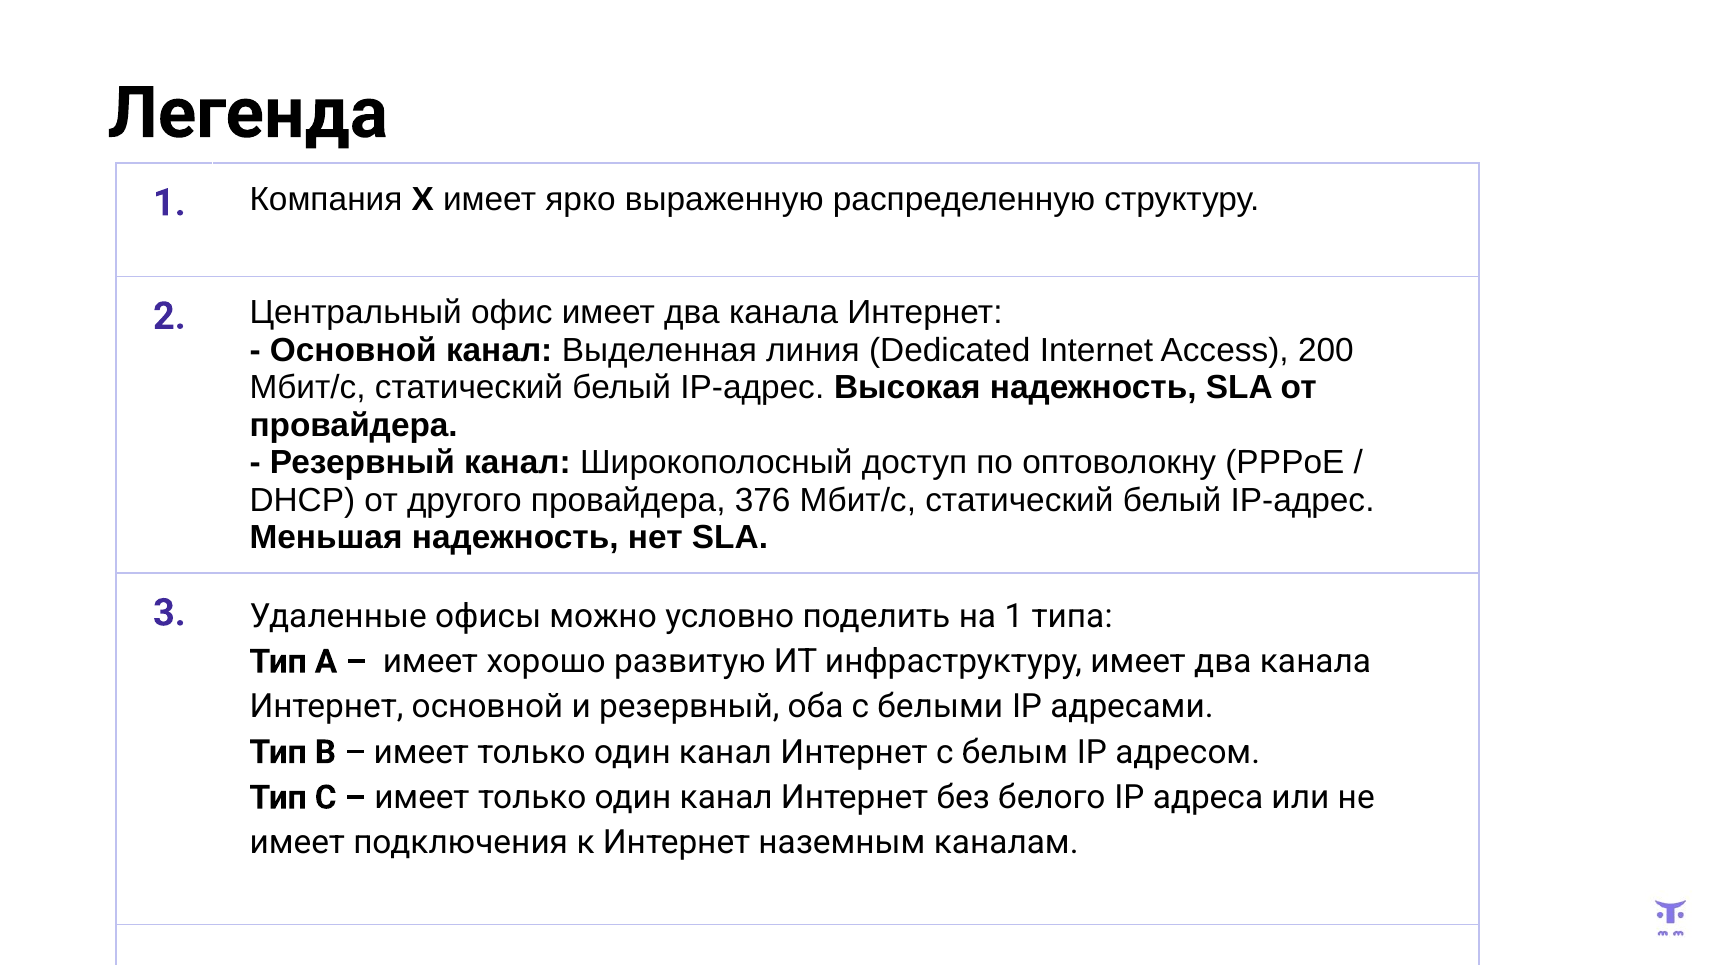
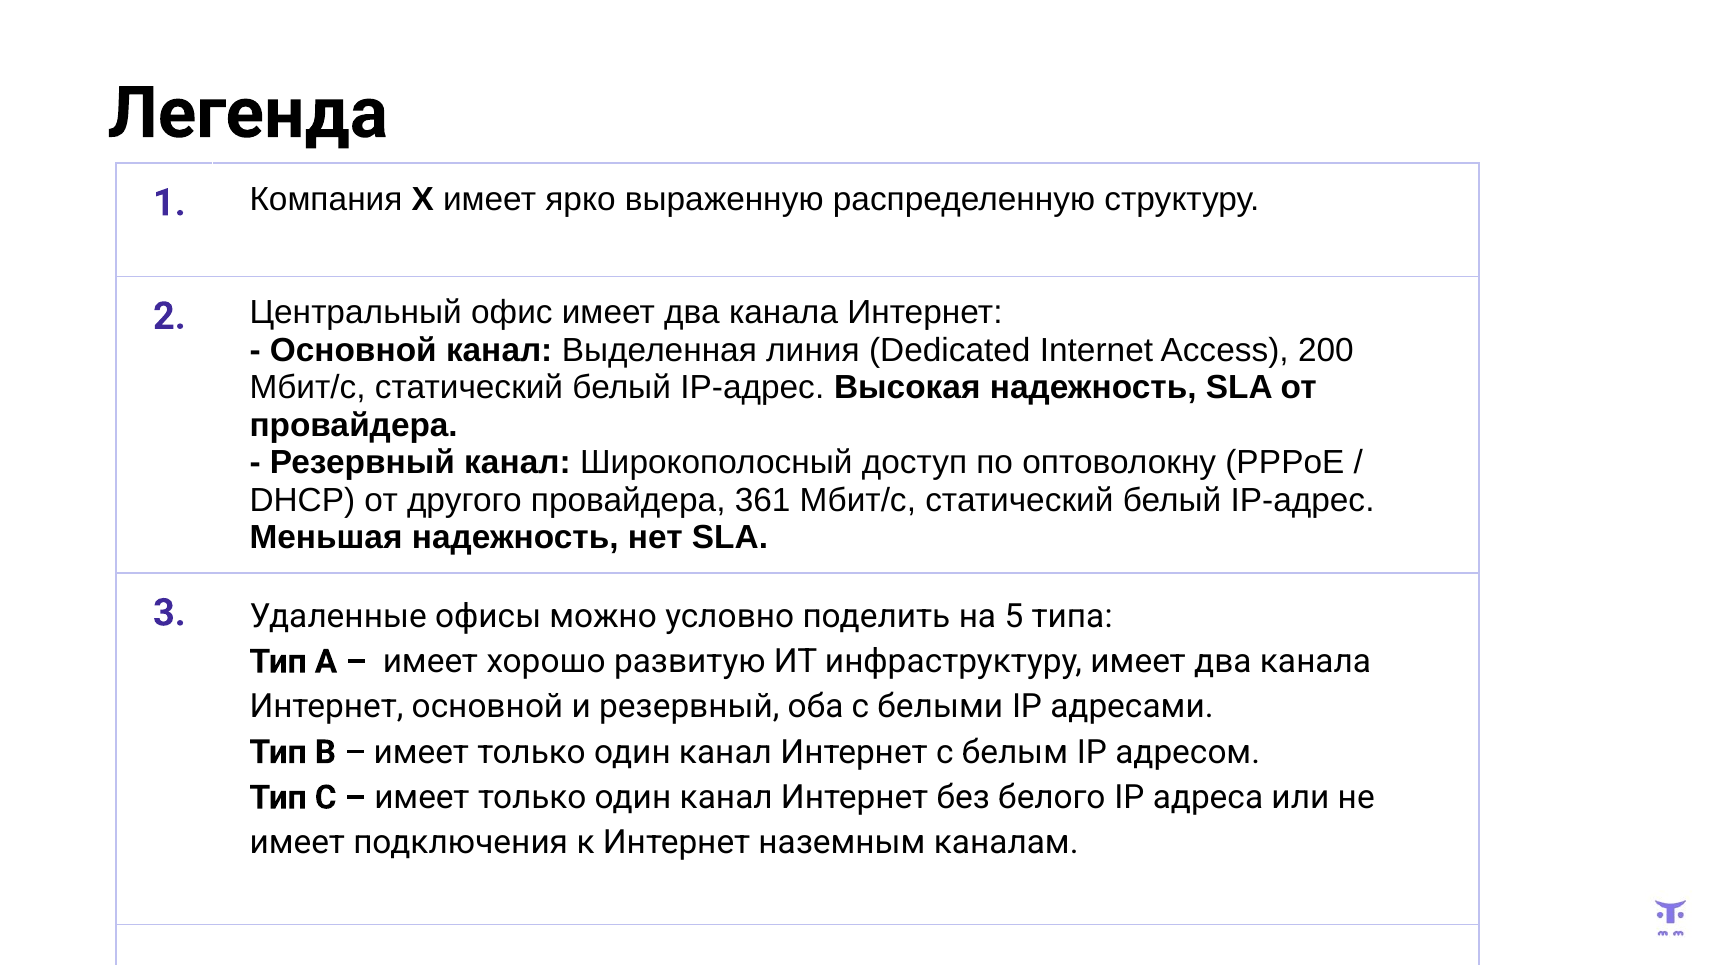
376: 376 -> 361
на 1: 1 -> 5
